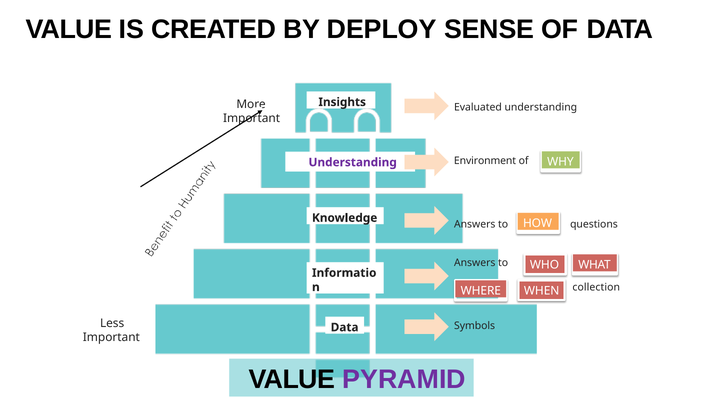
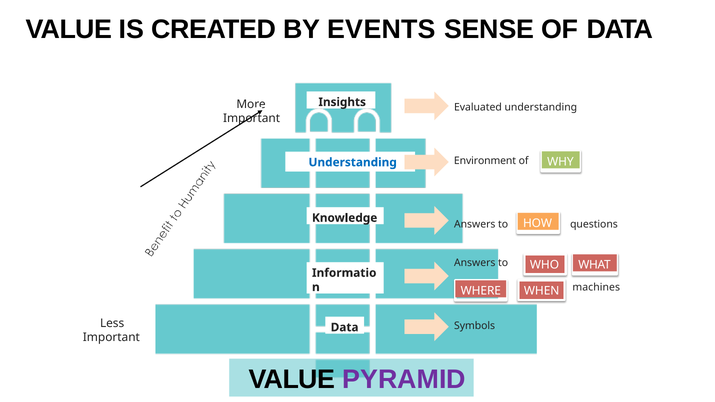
DEPLOY: DEPLOY -> EVENTS
Understanding at (353, 162) colour: purple -> blue
collection: collection -> machines
